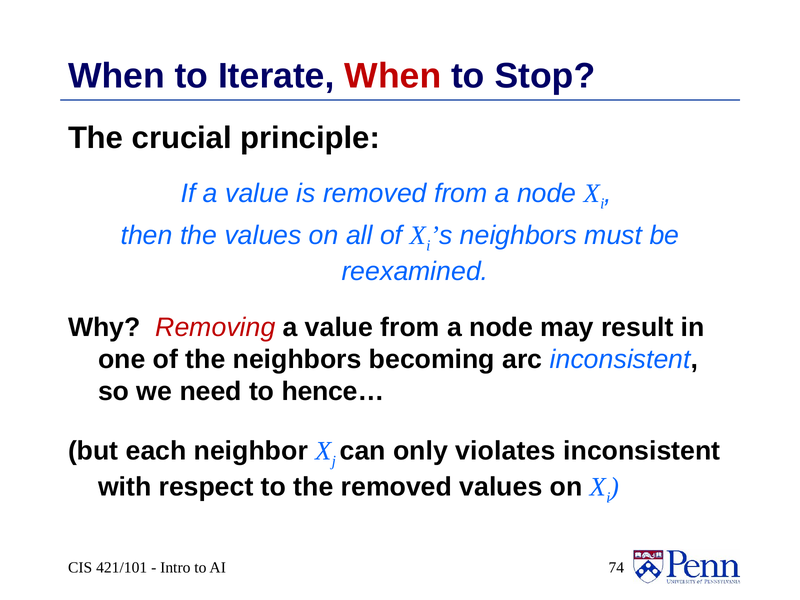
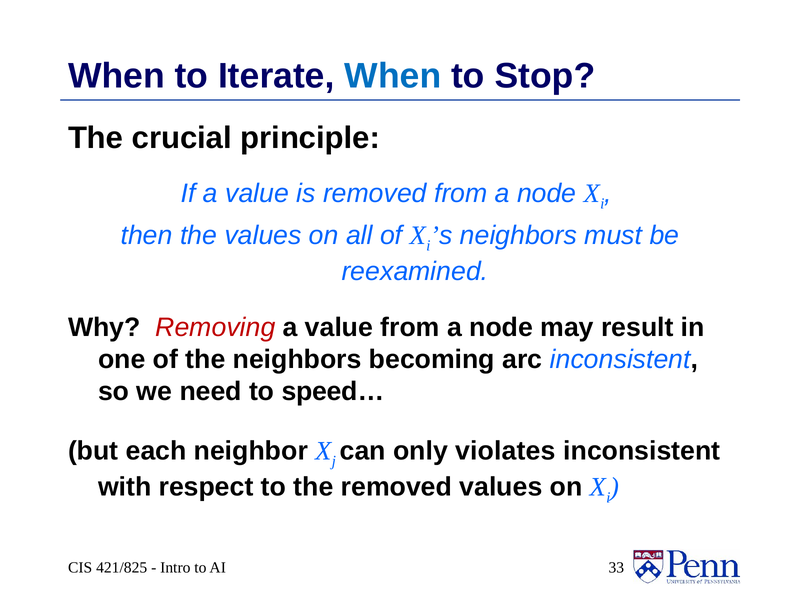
When at (393, 76) colour: red -> blue
hence…: hence… -> speed…
421/101: 421/101 -> 421/825
74: 74 -> 33
